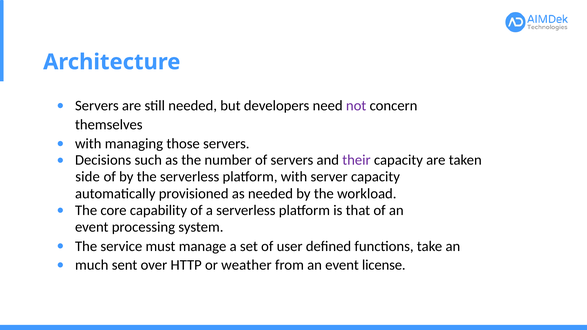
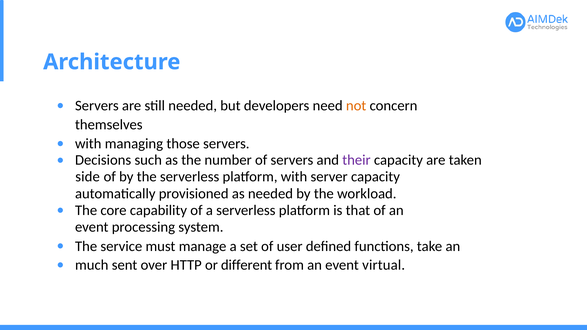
not colour: purple -> orange
weather: weather -> different
license: license -> virtual
